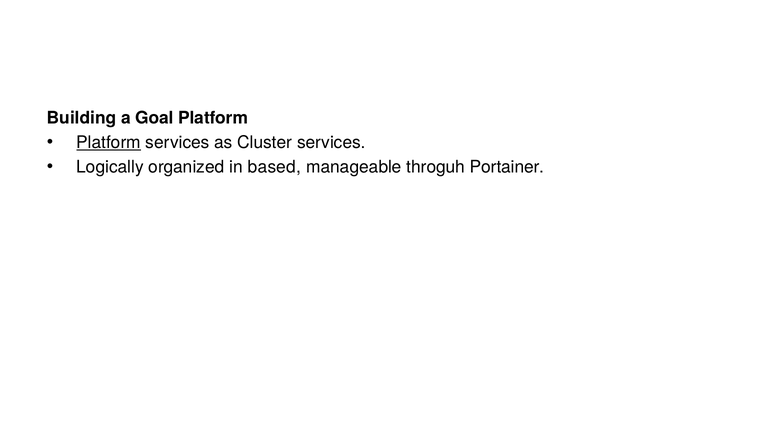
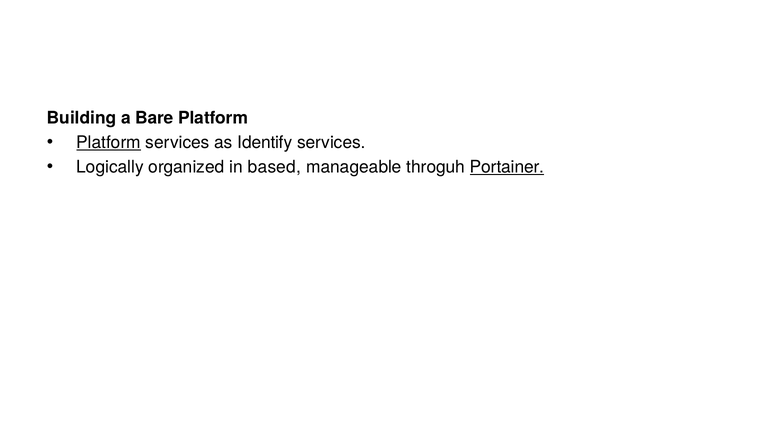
Goal: Goal -> Bare
Cluster: Cluster -> Identify
Portainer underline: none -> present
